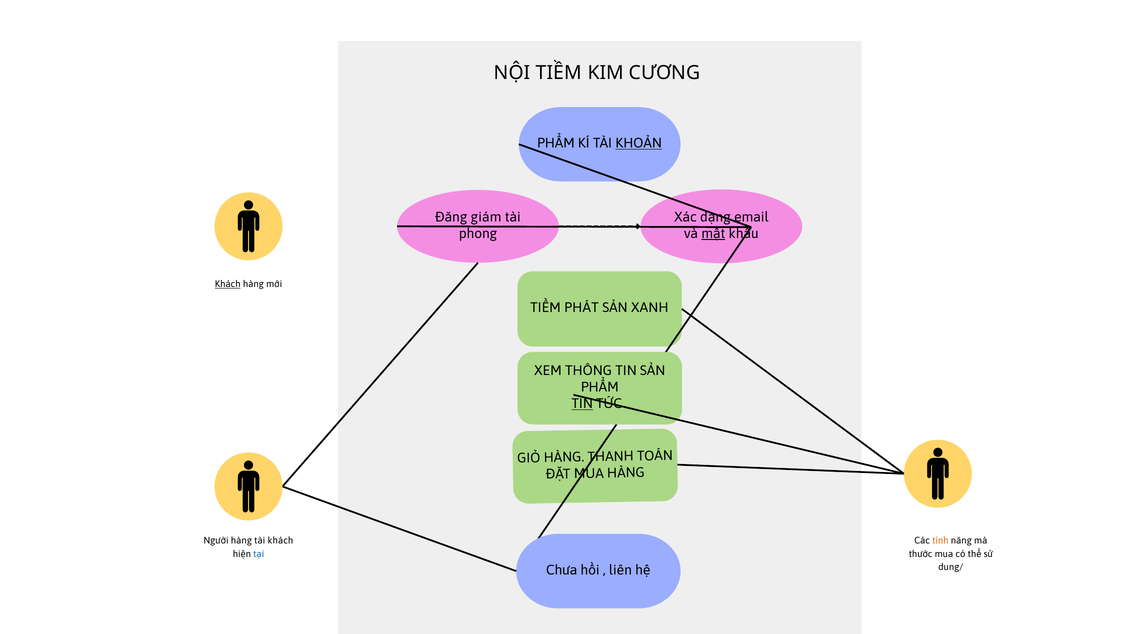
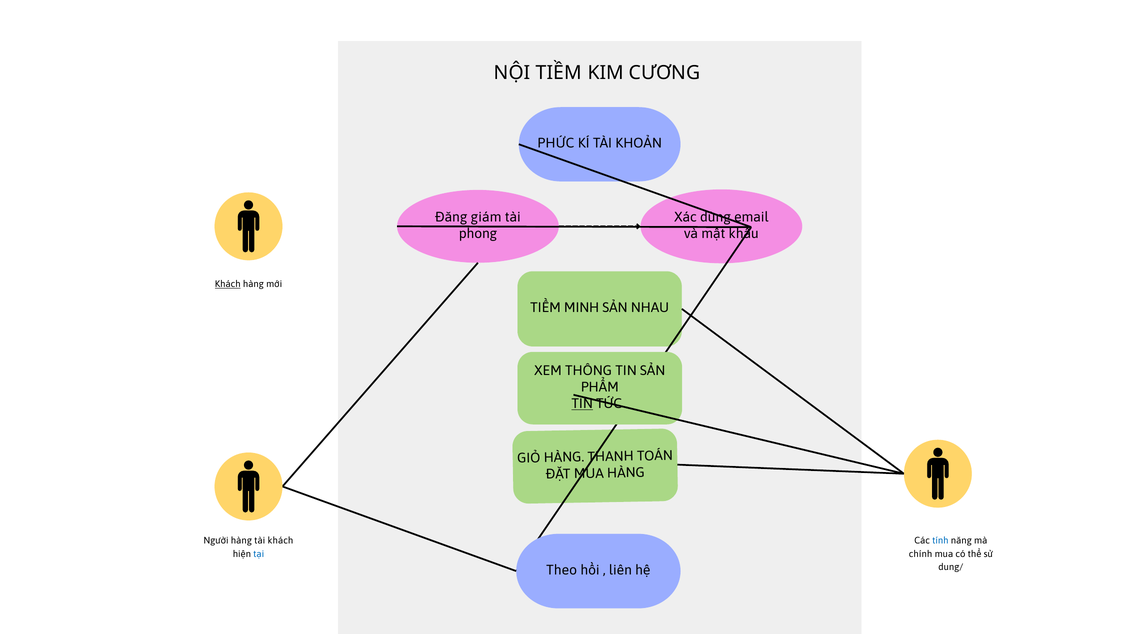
PHẨM at (556, 143): PHẨM -> PHỨC
KHOẢN underline: present -> none
dạng: dạng -> dùng
mật underline: present -> none
PHÁT: PHÁT -> MINH
XANH: XANH -> NHAU
tính colour: orange -> blue
thước: thước -> chính
Chưa: Chưa -> Theo
